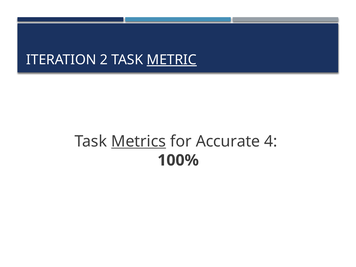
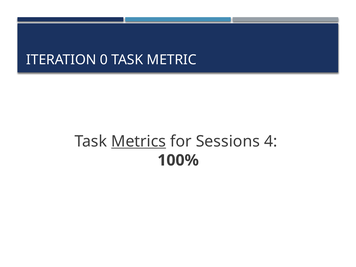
2: 2 -> 0
METRIC underline: present -> none
Accurate: Accurate -> Sessions
